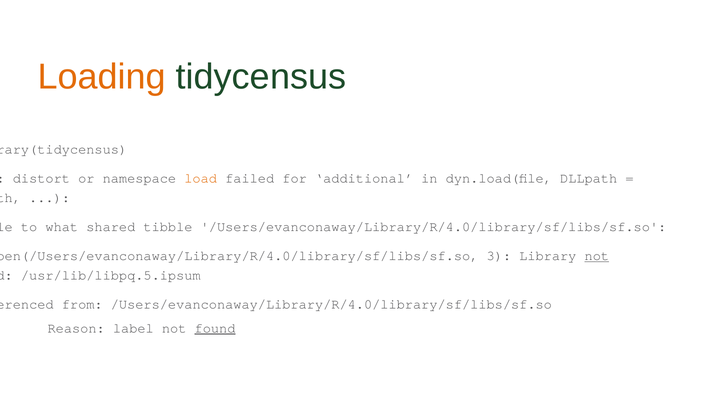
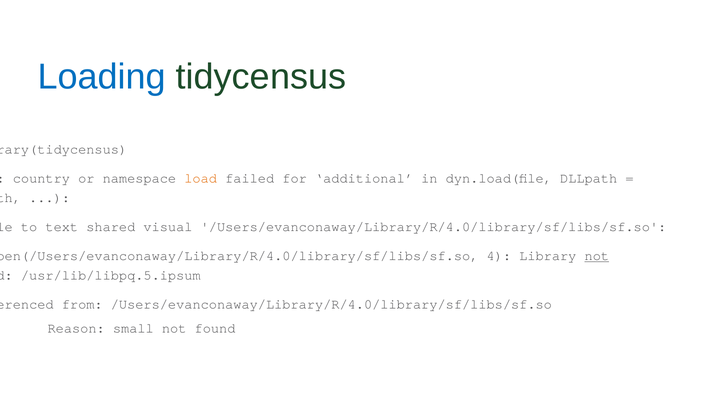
Loading colour: orange -> blue
distort: distort -> country
what: what -> text
tibble: tibble -> visual
3: 3 -> 4
label: label -> small
found underline: present -> none
